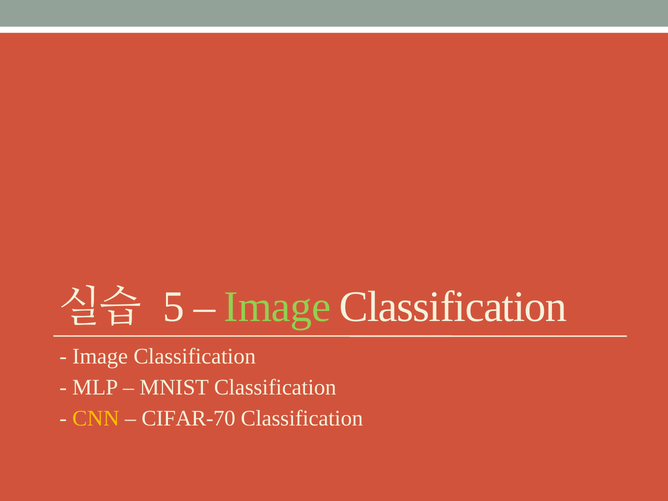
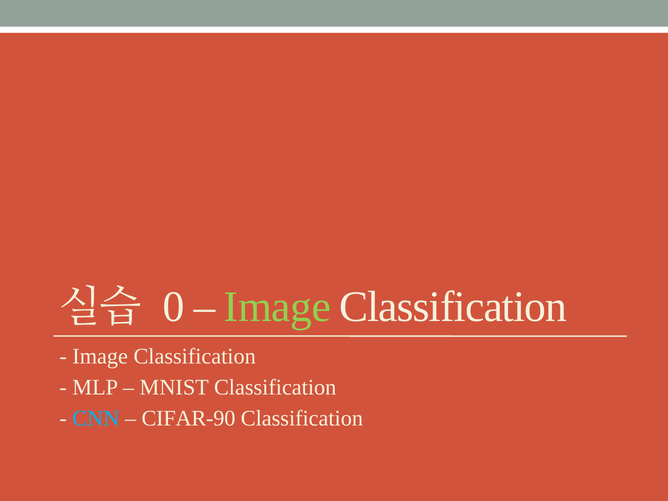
5: 5 -> 0
CNN colour: yellow -> light blue
CIFAR-70: CIFAR-70 -> CIFAR-90
